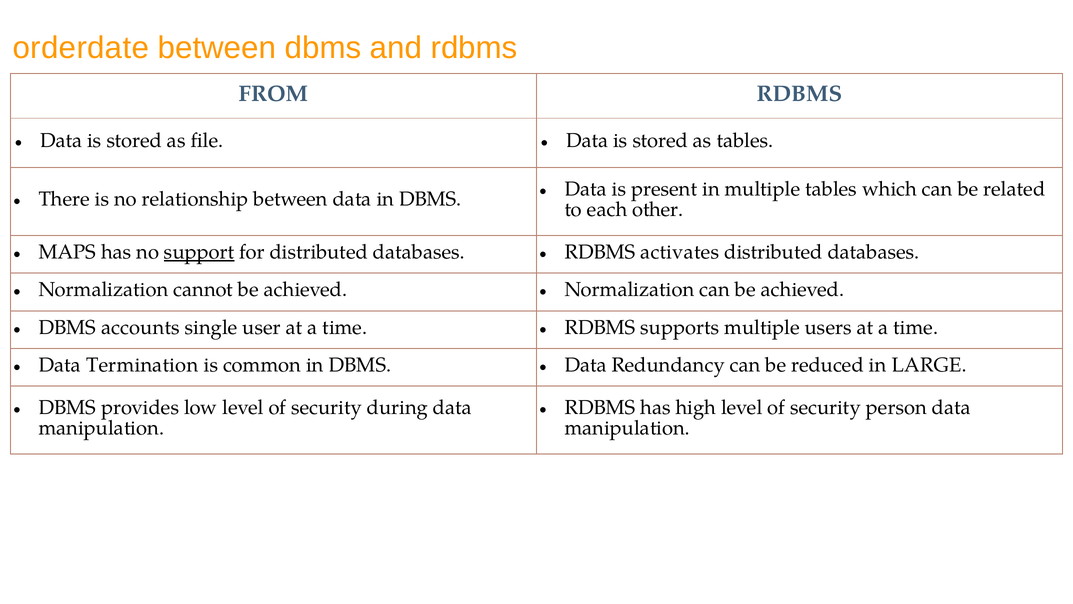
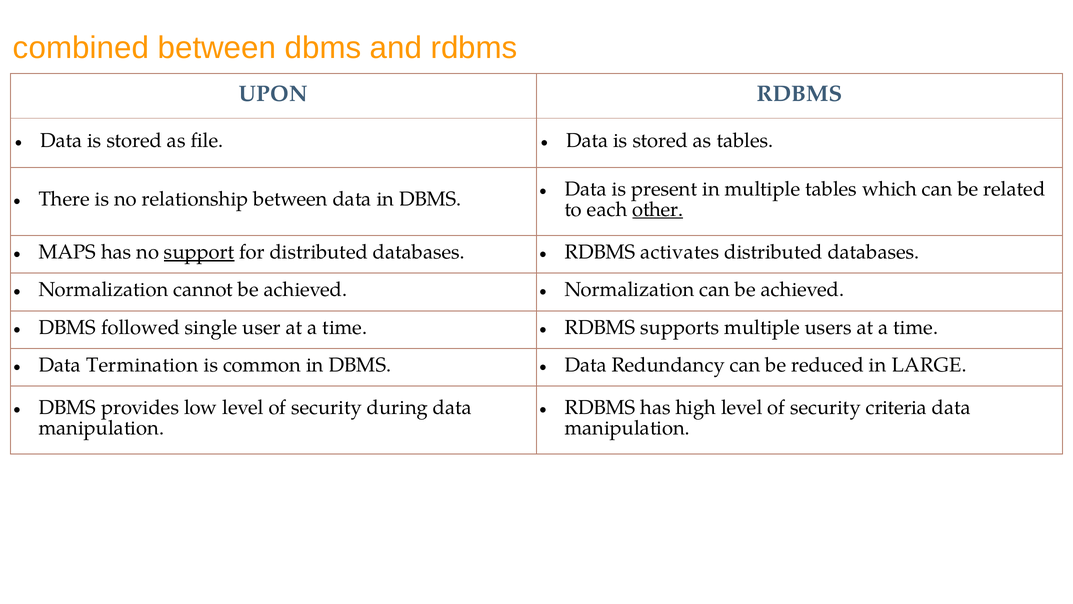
orderdate: orderdate -> combined
FROM: FROM -> UPON
other underline: none -> present
accounts: accounts -> followed
person: person -> criteria
